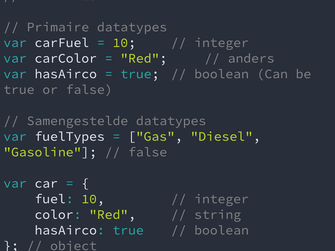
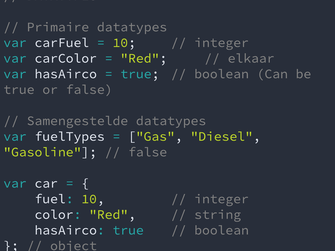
anders: anders -> elkaar
